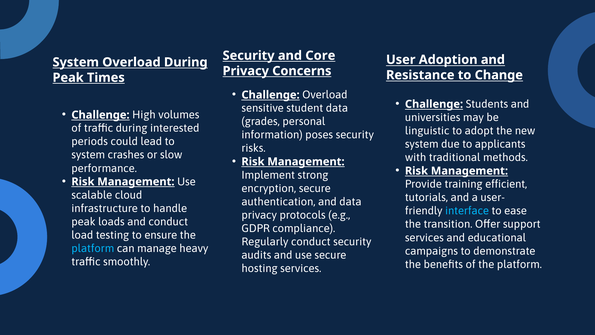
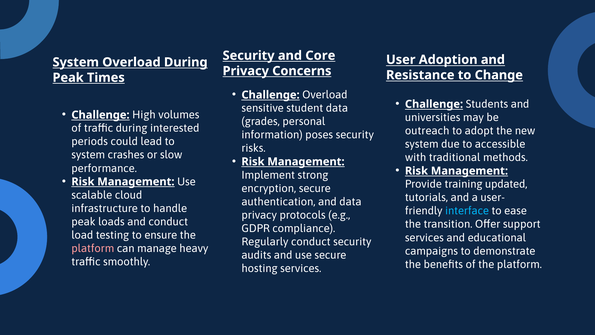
linguistic: linguistic -> outreach
applicants: applicants -> accessible
efficient: efficient -> updated
platform at (93, 248) colour: light blue -> pink
